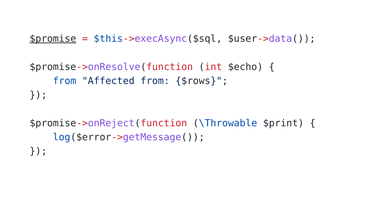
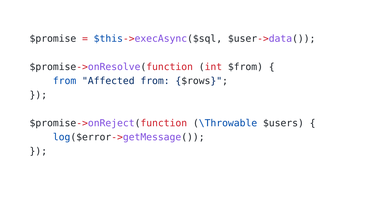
$promise underline: present -> none
$echo: $echo -> $from
$print: $print -> $users
